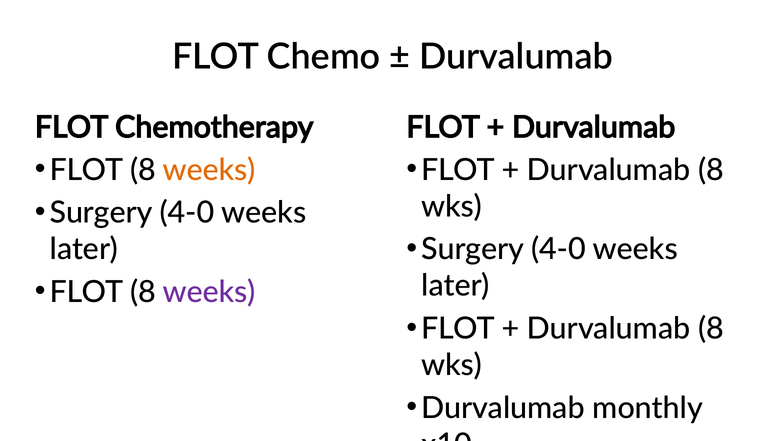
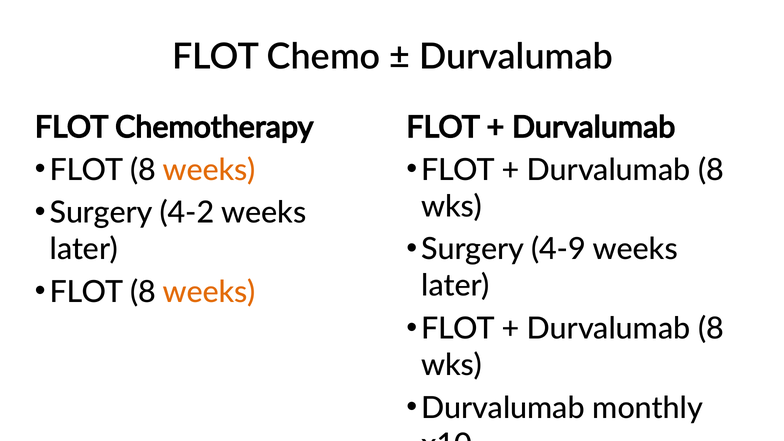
4-0 at (187, 213): 4-0 -> 4-2
4-0 at (558, 249): 4-0 -> 4-9
weeks at (209, 292) colour: purple -> orange
